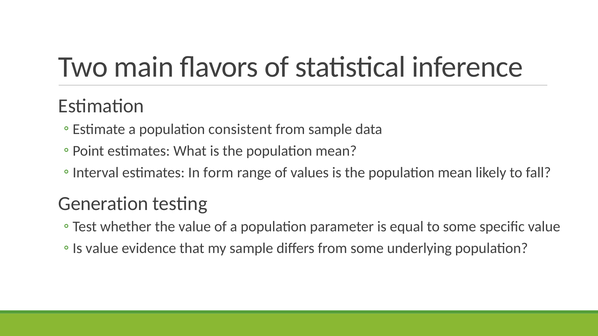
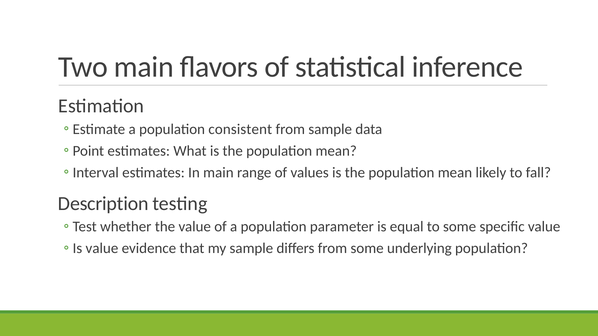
In form: form -> main
Generation: Generation -> Description
